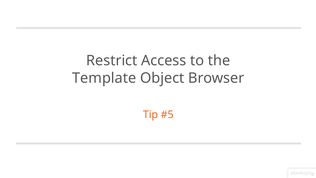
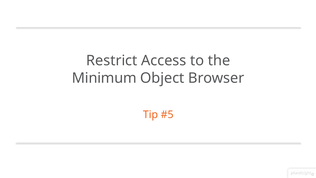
Template: Template -> Minimum
